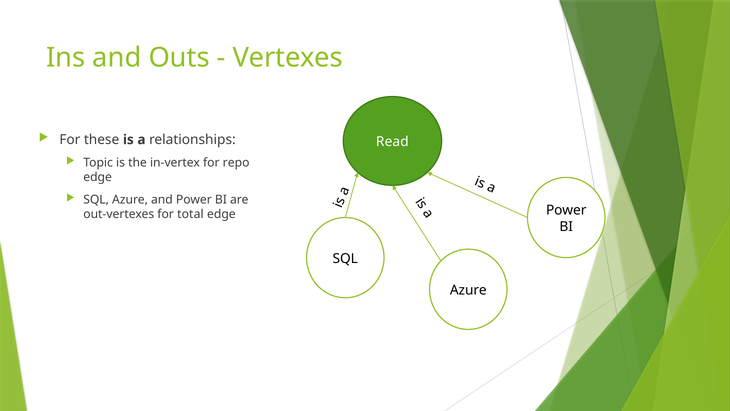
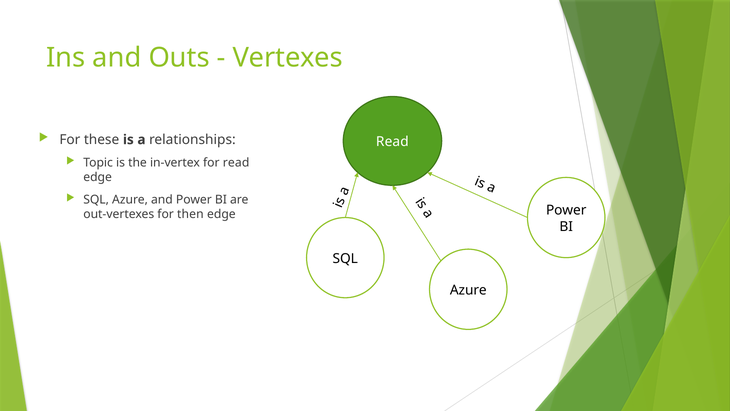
for repo: repo -> read
total: total -> then
